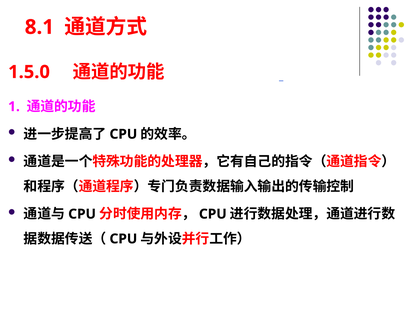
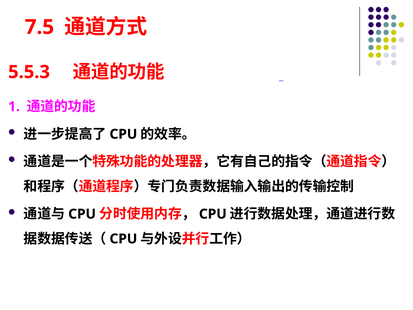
8.1: 8.1 -> 7.5
1.5.0: 1.5.0 -> 5.5.3
